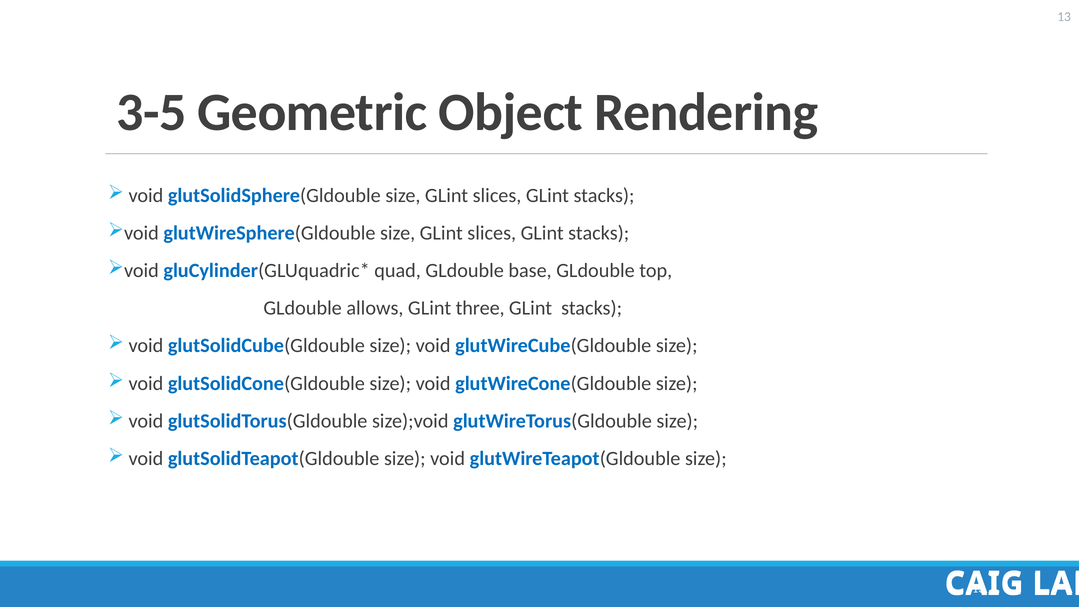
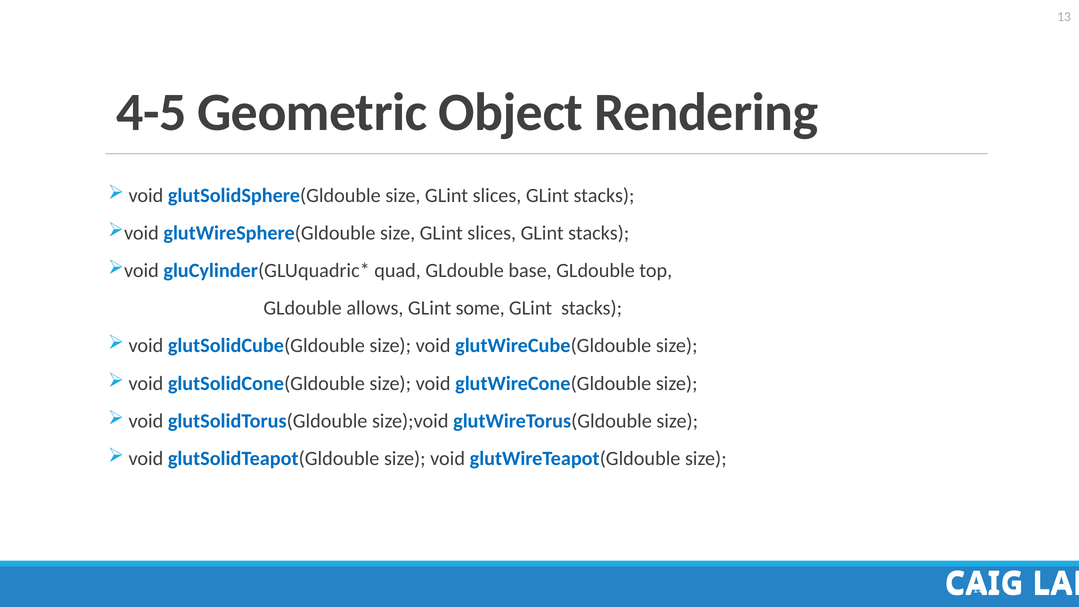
3-5: 3-5 -> 4-5
three: three -> some
